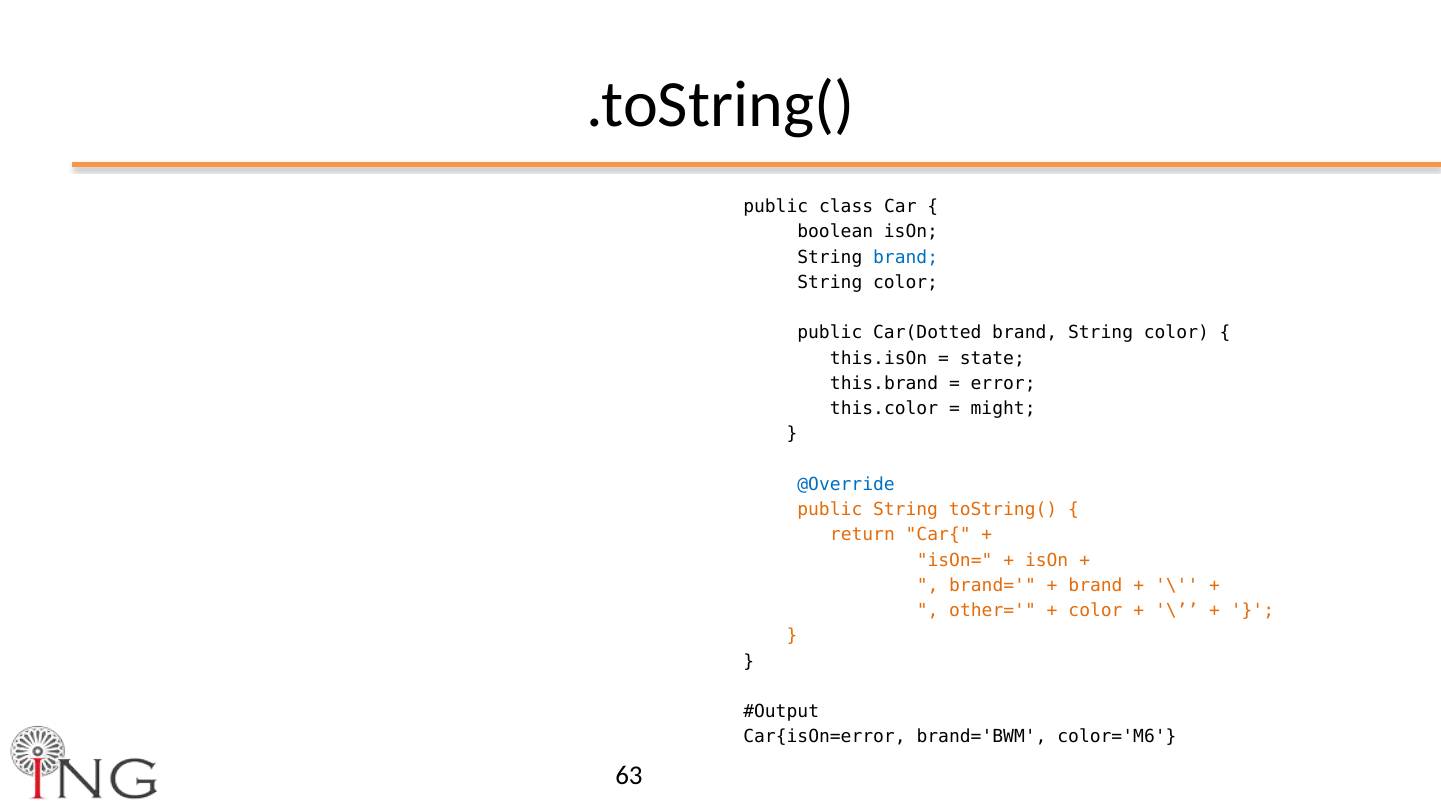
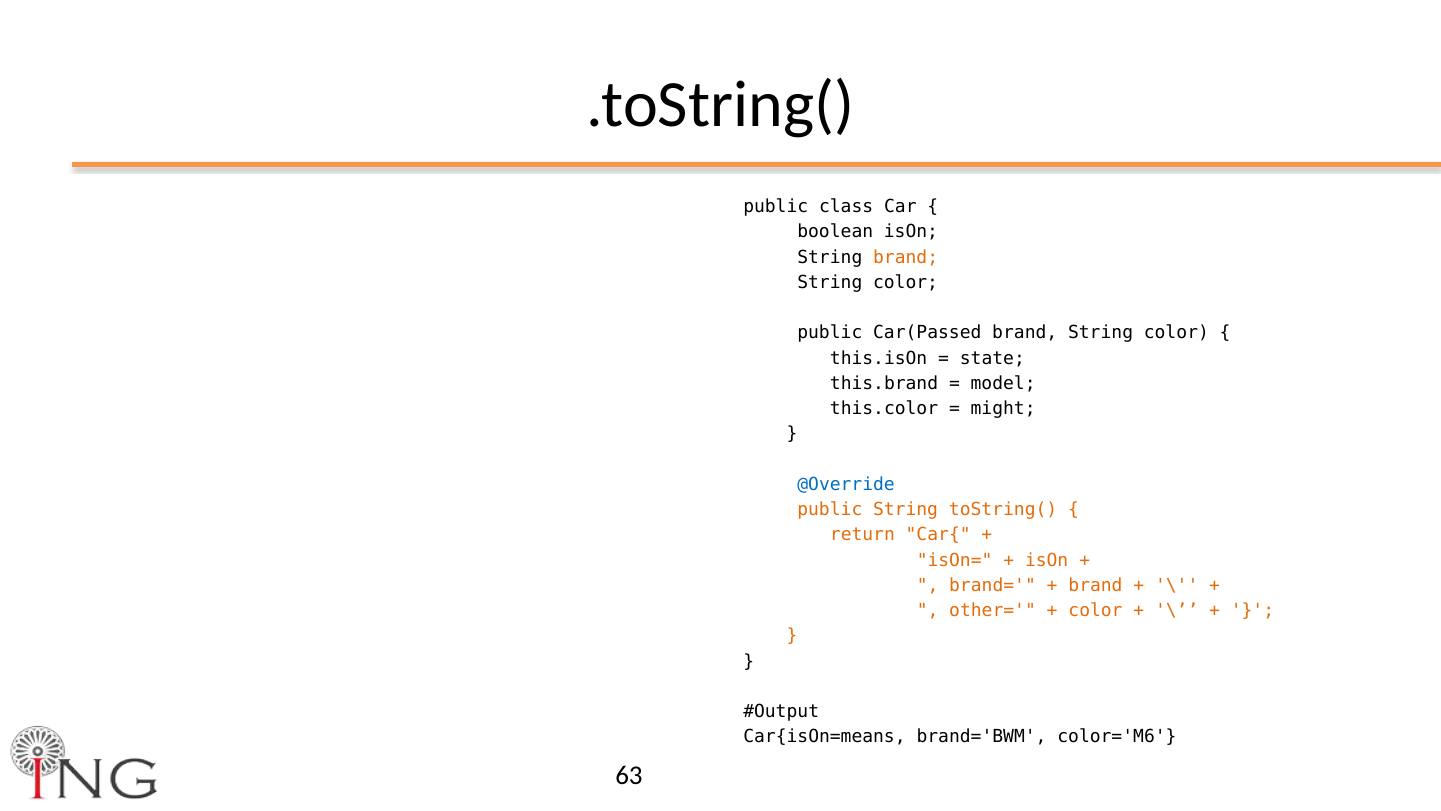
brand at (906, 257) colour: blue -> orange
Car(Dotted: Car(Dotted -> Car(Passed
error: error -> model
Car{isOn=error: Car{isOn=error -> Car{isOn=means
